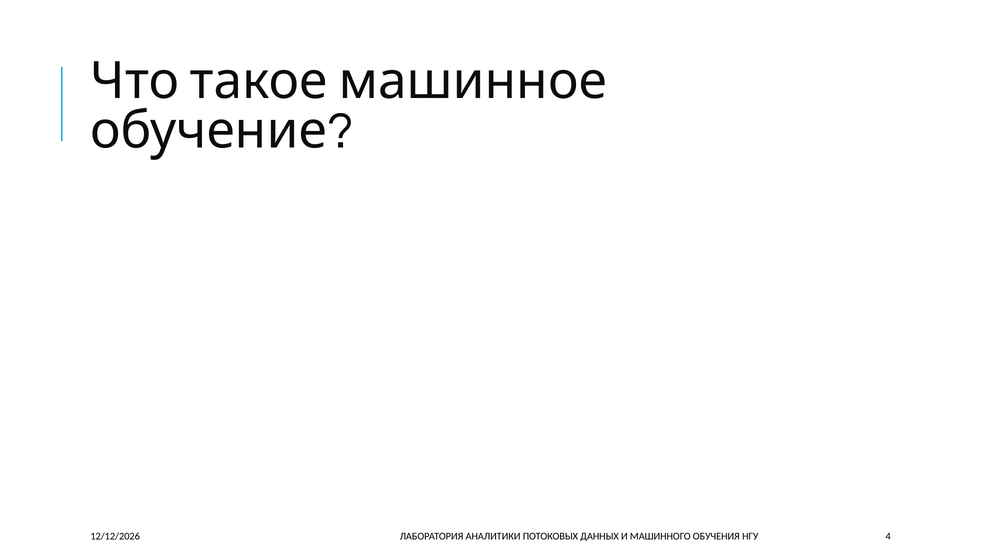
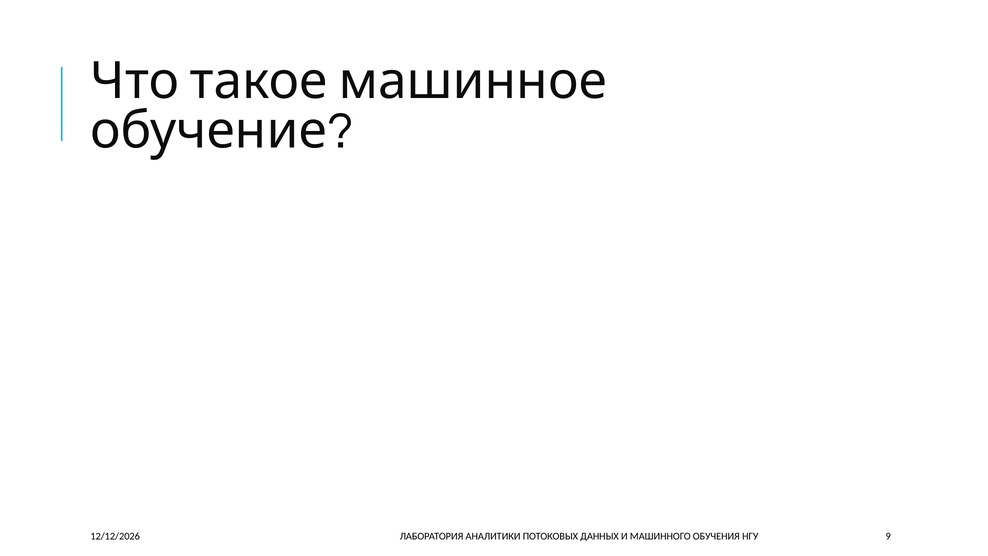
4: 4 -> 9
